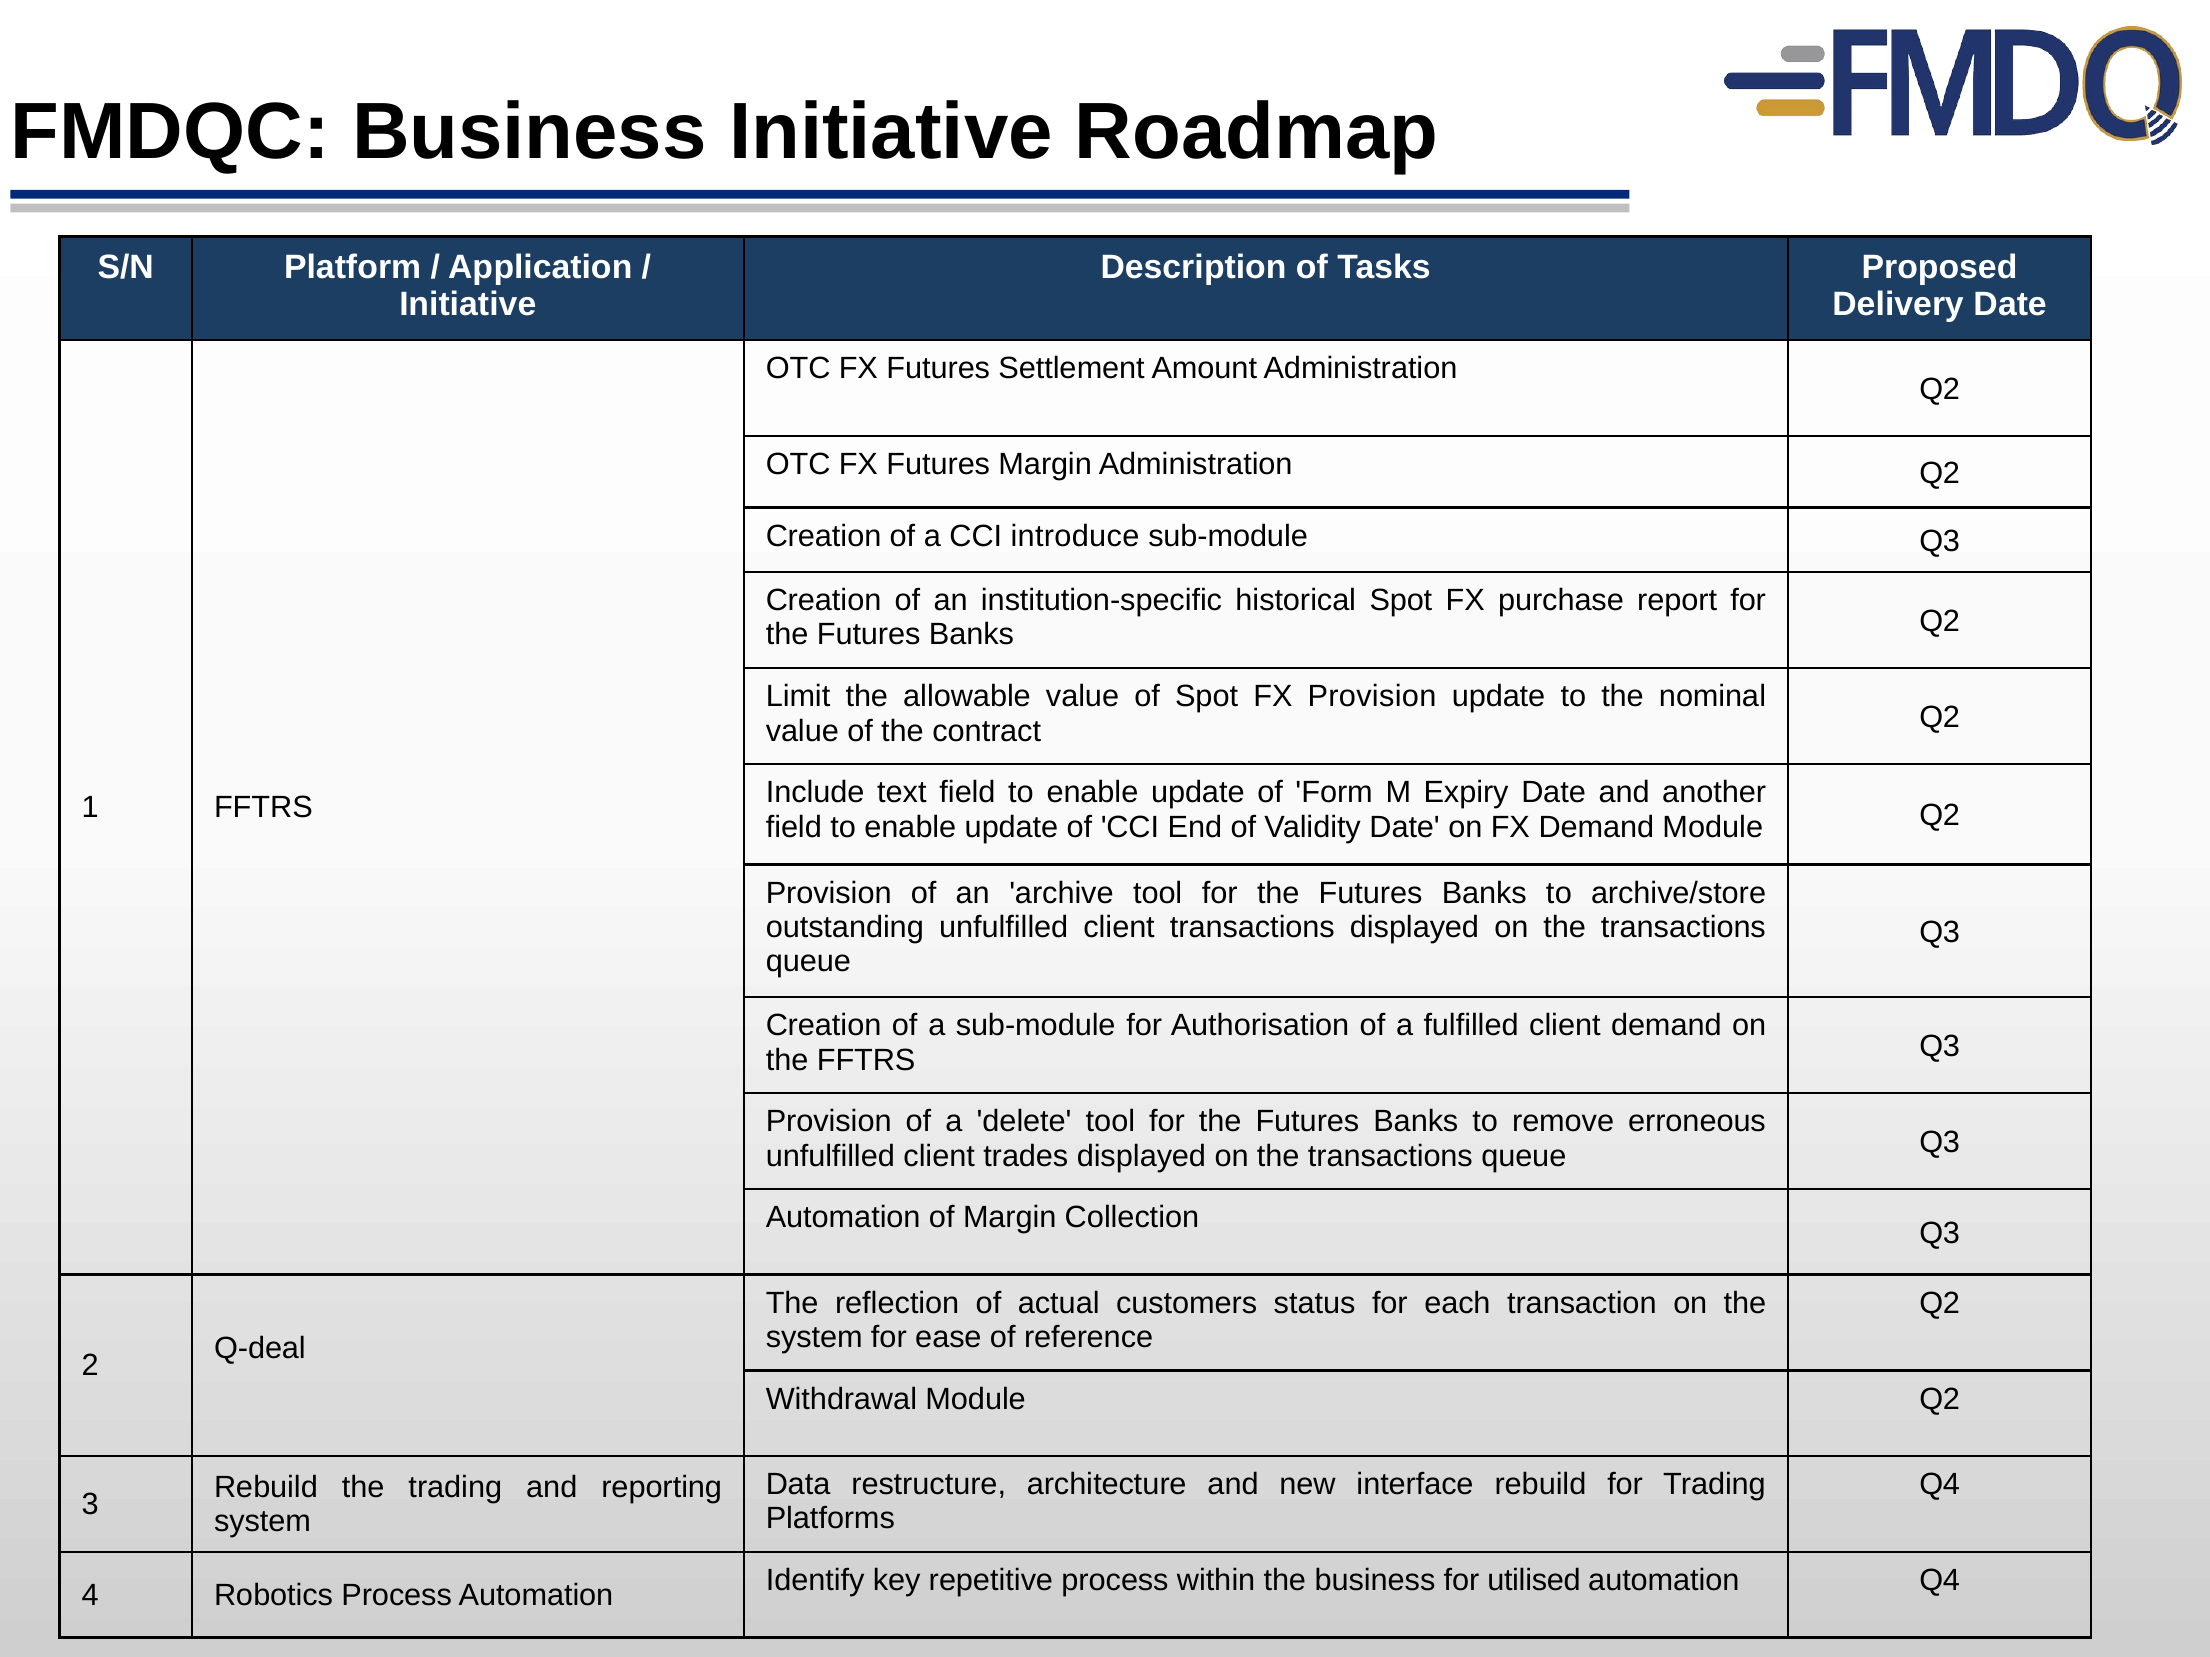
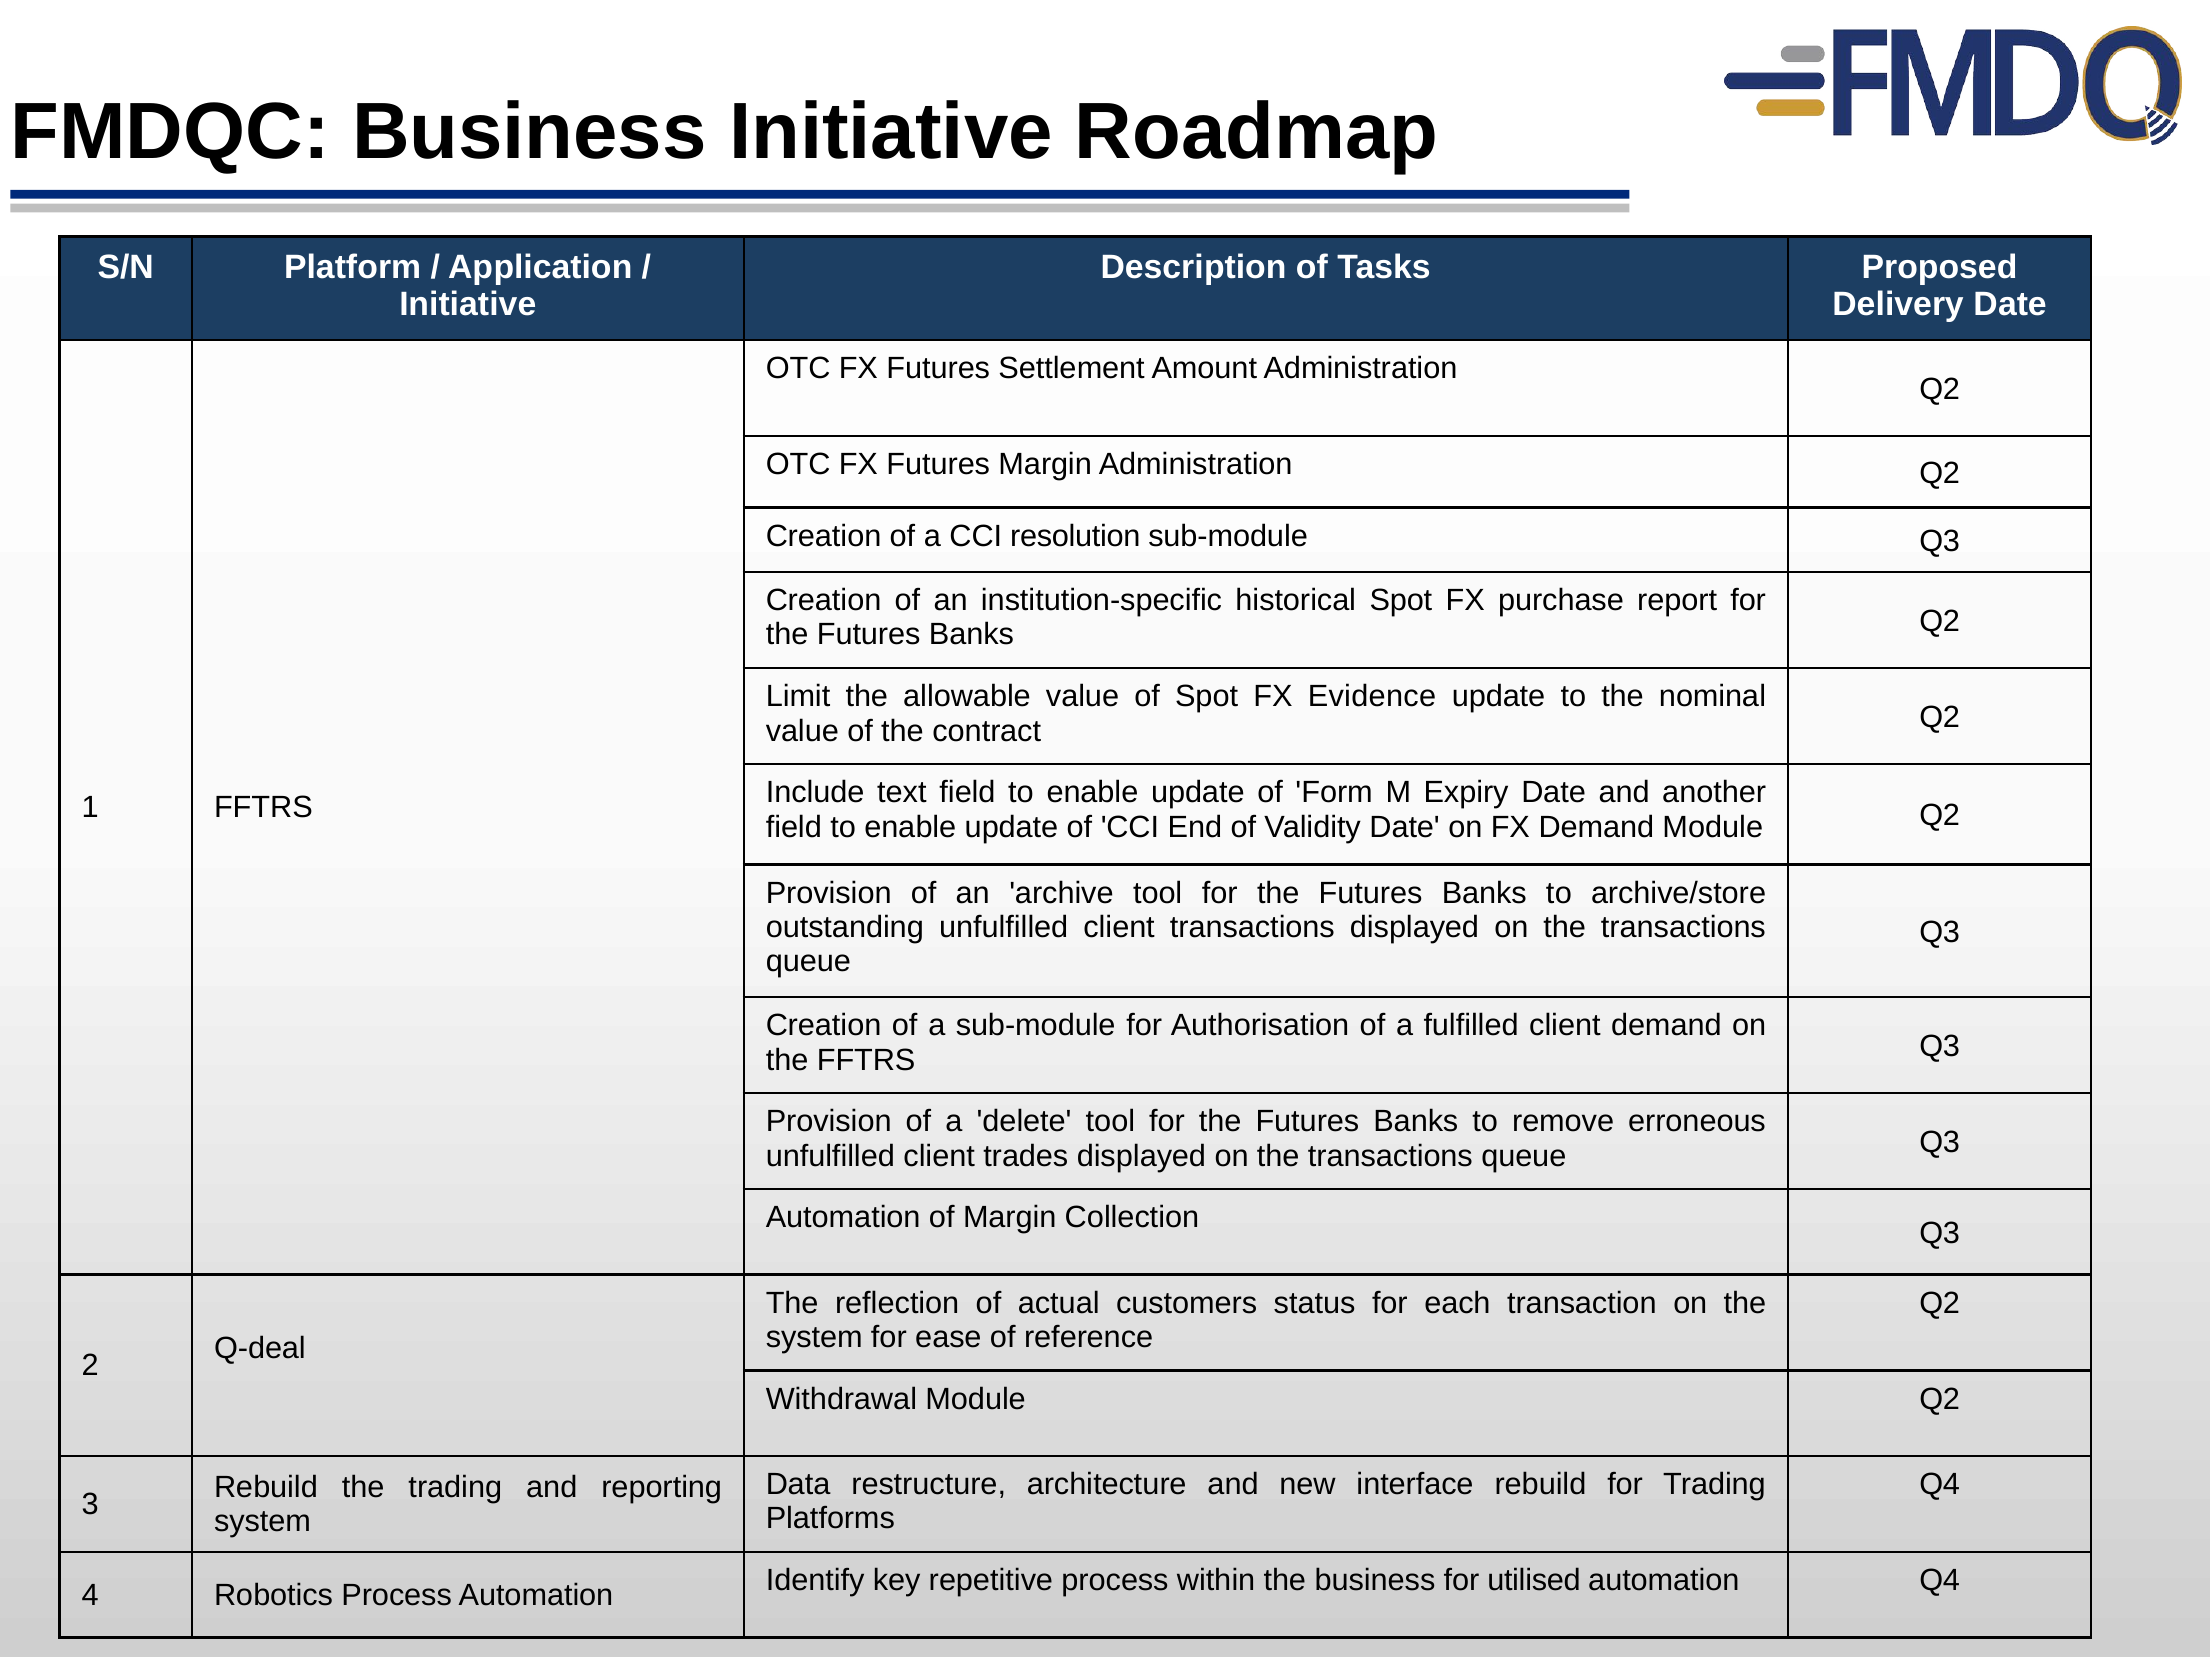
introduce: introduce -> resolution
FX Provision: Provision -> Evidence
